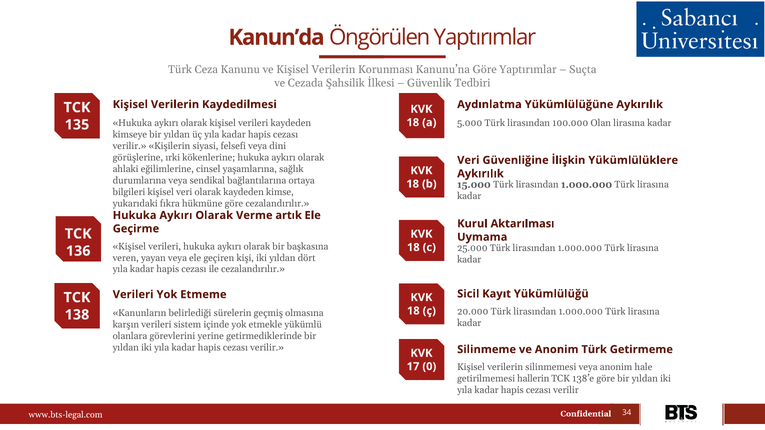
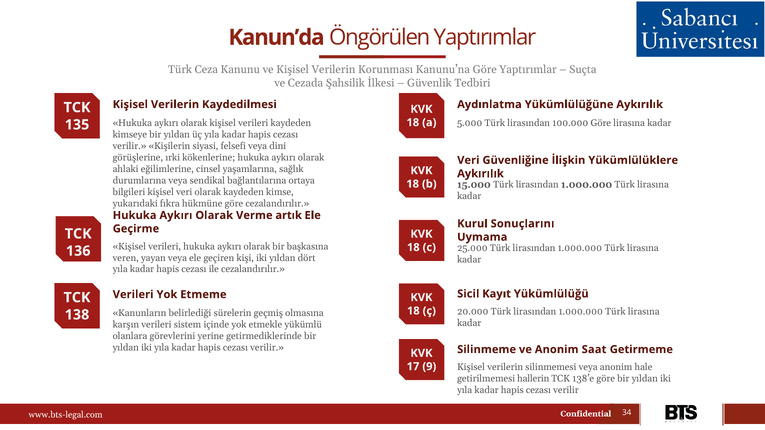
100.000 Olan: Olan -> Göre
Aktarılması: Aktarılması -> Sonuçlarını
Anonim Türk: Türk -> Saat
0: 0 -> 9
